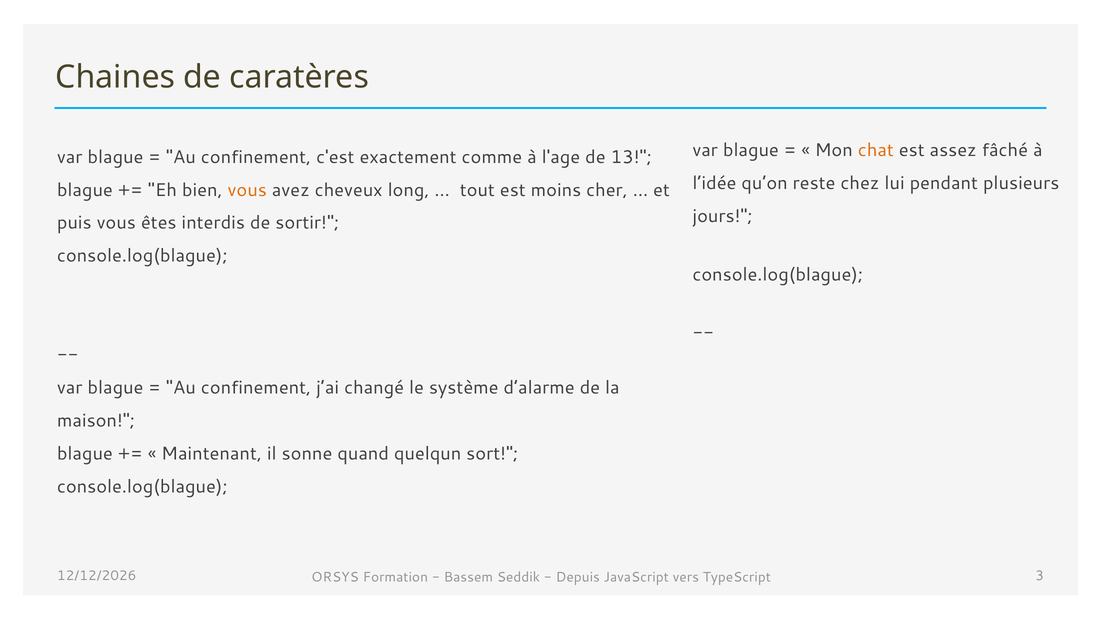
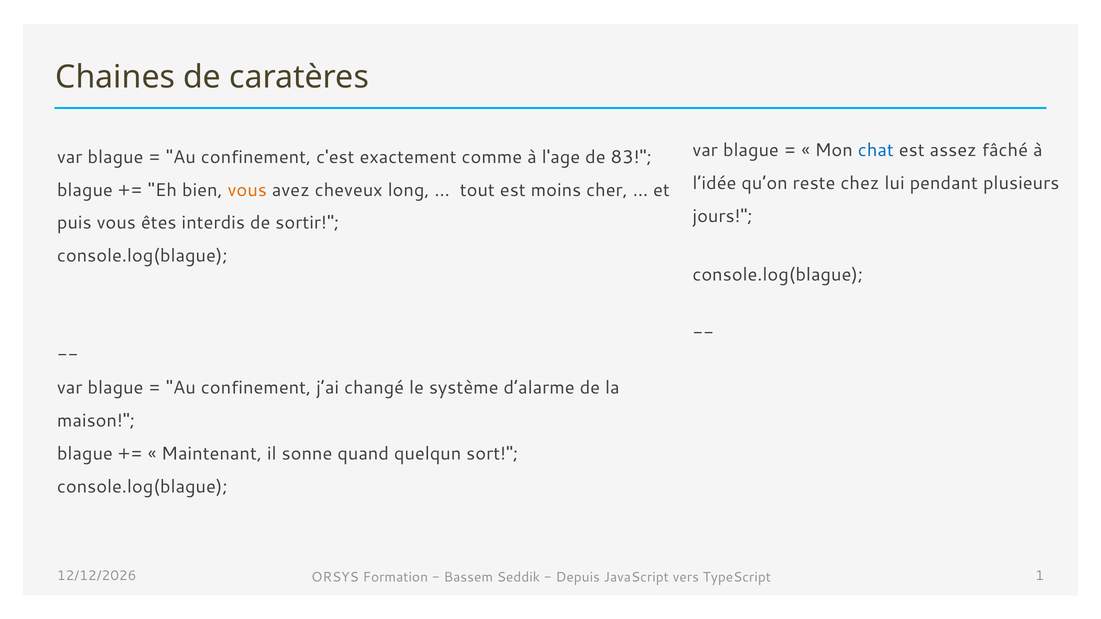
chat colour: orange -> blue
13: 13 -> 83
3: 3 -> 1
